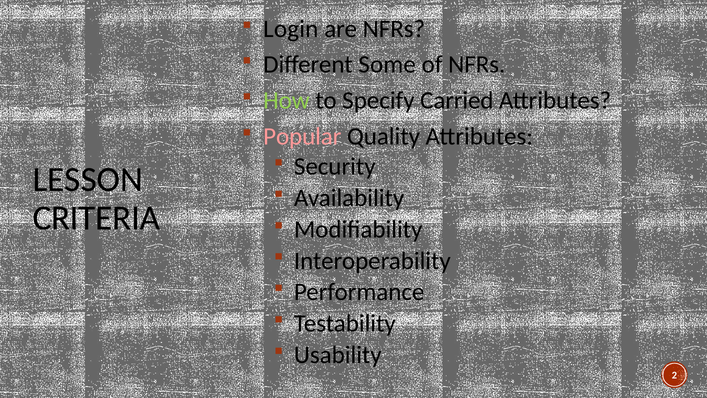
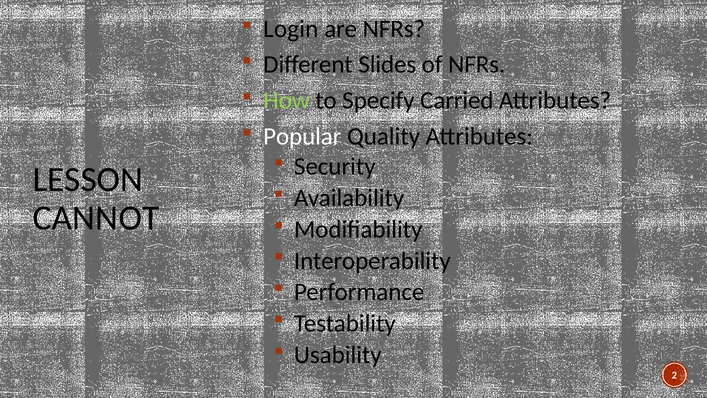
Some: Some -> Slides
Popular colour: pink -> white
CRITERIA: CRITERIA -> CANNOT
